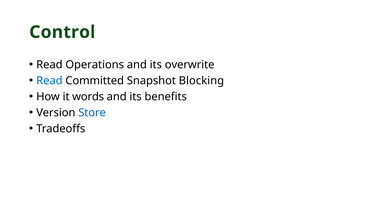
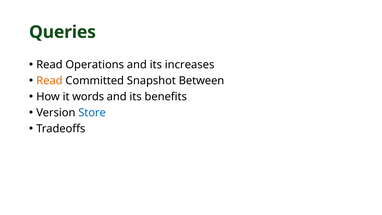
Control: Control -> Queries
overwrite: overwrite -> increases
Read at (49, 81) colour: blue -> orange
Blocking: Blocking -> Between
